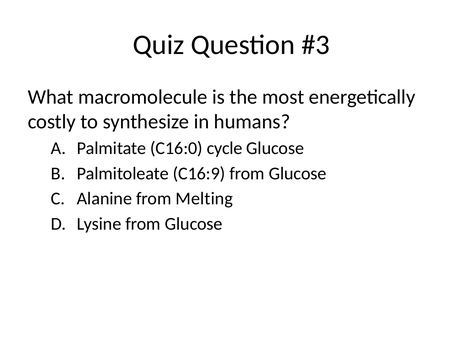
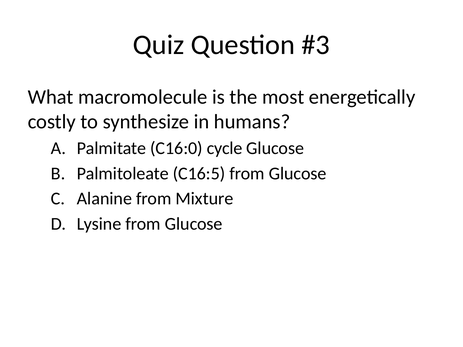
C16:9: C16:9 -> C16:5
Melting: Melting -> Mixture
